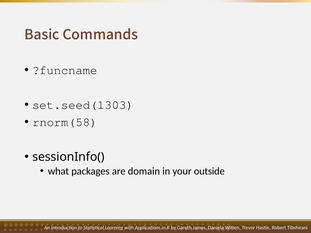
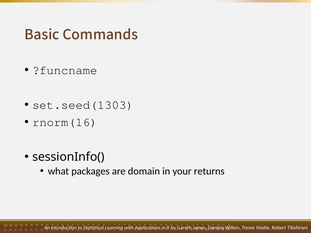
rnorm(58: rnorm(58 -> rnorm(16
outside: outside -> returns
